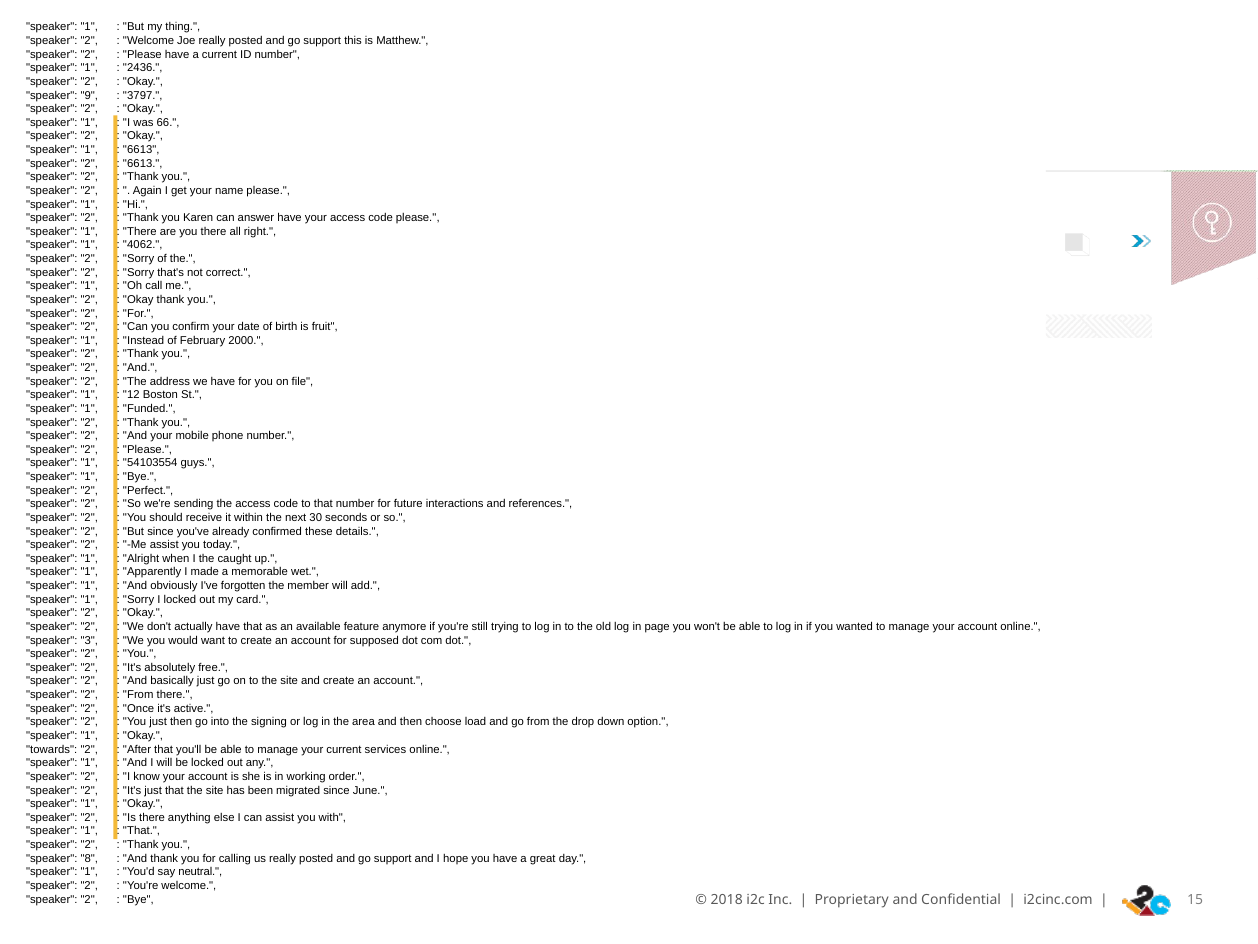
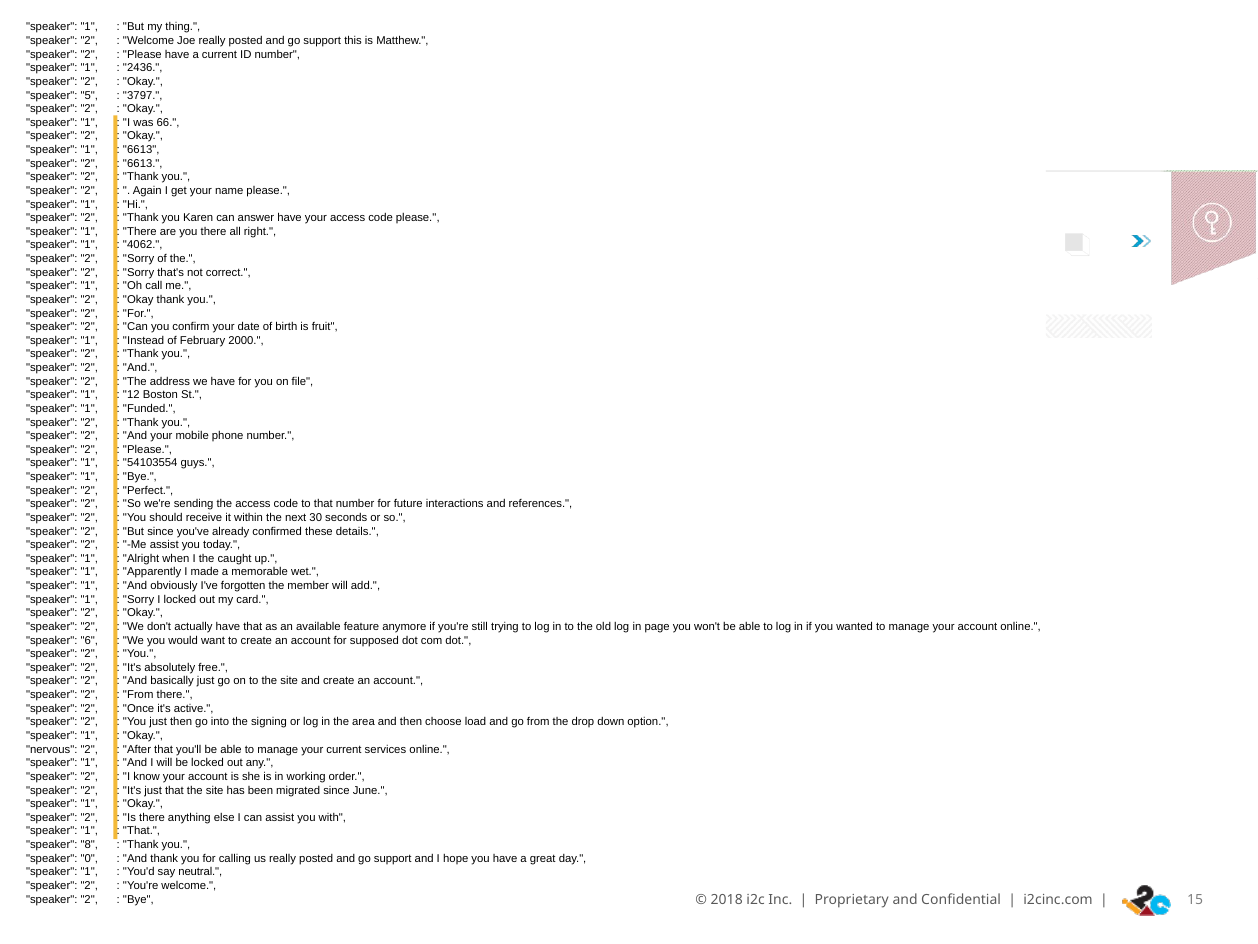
9: 9 -> 5
3: 3 -> 6
towards: towards -> nervous
2 at (89, 844): 2 -> 8
8: 8 -> 0
